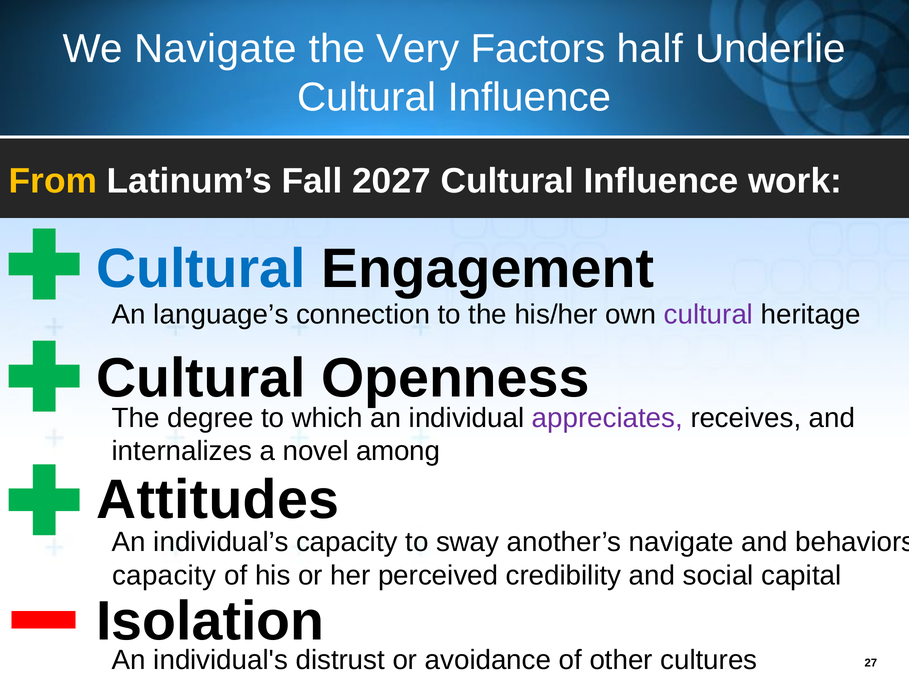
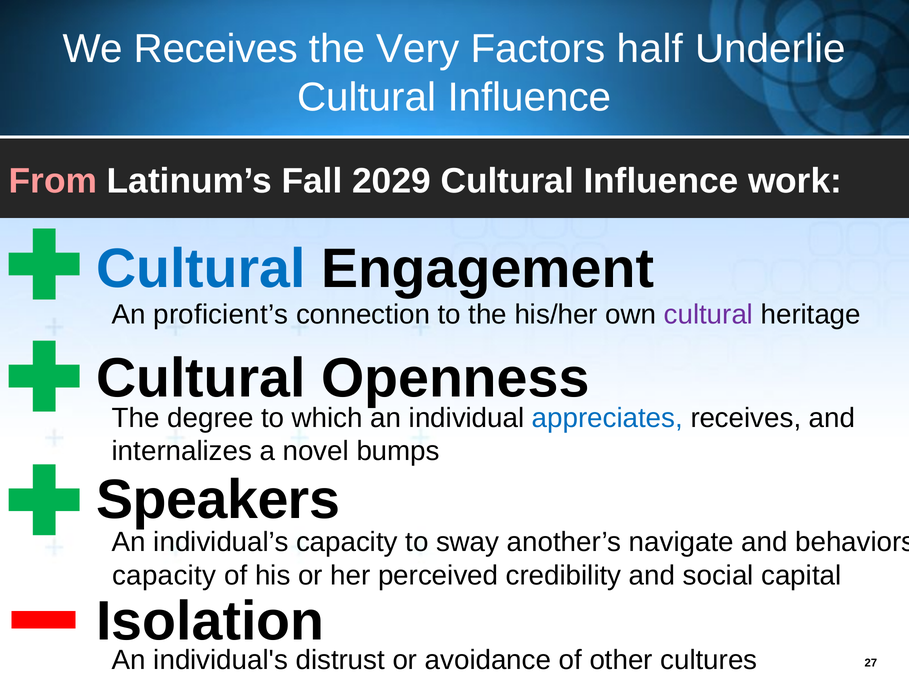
We Navigate: Navigate -> Receives
From colour: yellow -> pink
2027: 2027 -> 2029
language’s: language’s -> proficient’s
appreciates colour: purple -> blue
among: among -> bumps
Attitudes: Attitudes -> Speakers
